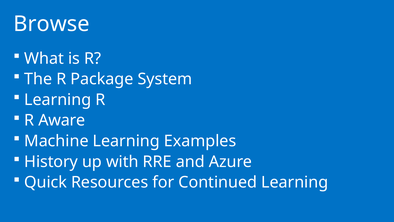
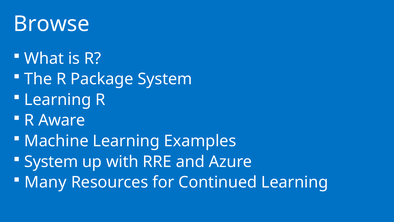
History at (51, 161): History -> System
Quick: Quick -> Many
